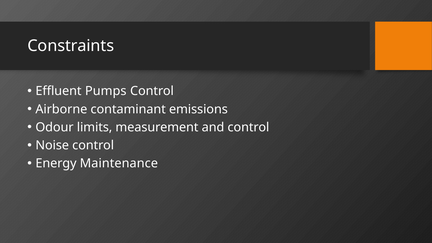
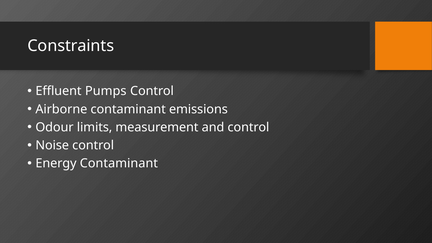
Energy Maintenance: Maintenance -> Contaminant
